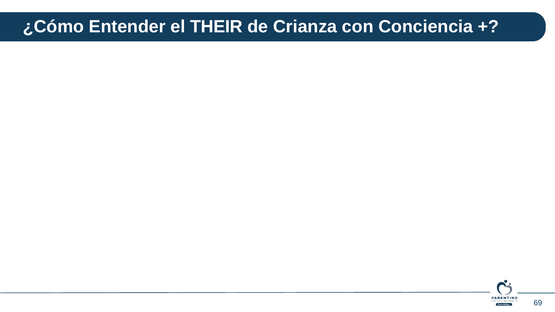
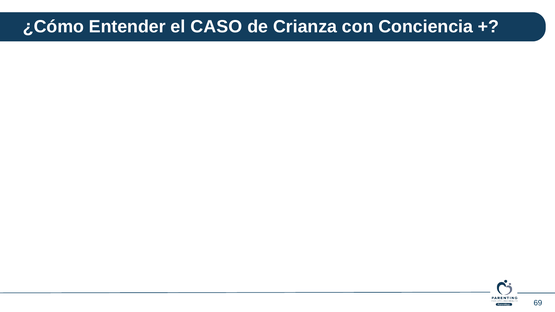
THEIR: THEIR -> CASO
